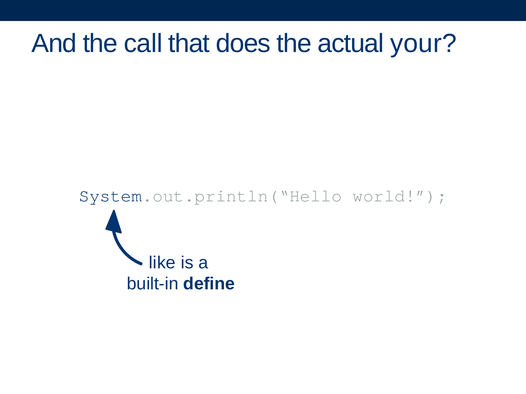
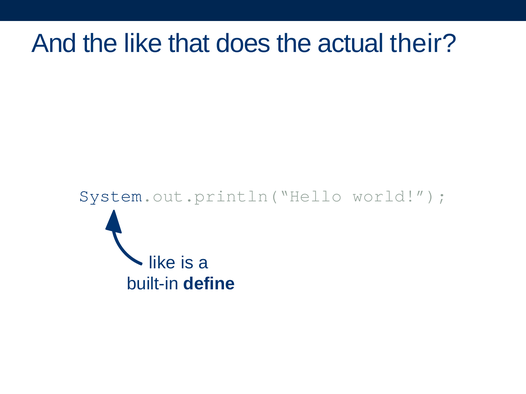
the call: call -> like
your: your -> their
